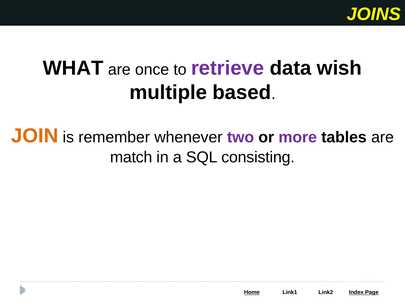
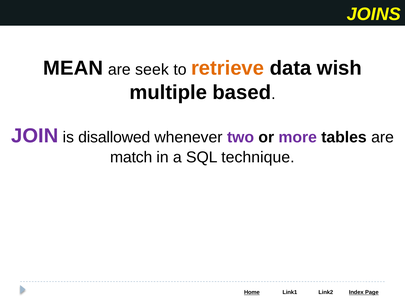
WHAT: WHAT -> MEAN
once: once -> seek
retrieve colour: purple -> orange
JOIN colour: orange -> purple
remember: remember -> disallowed
consisting: consisting -> technique
